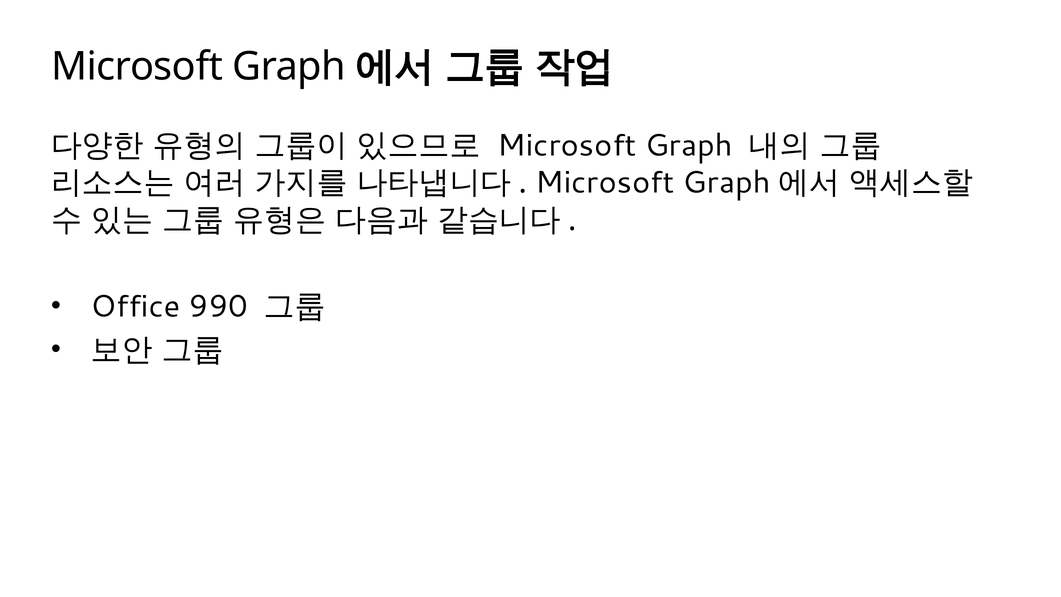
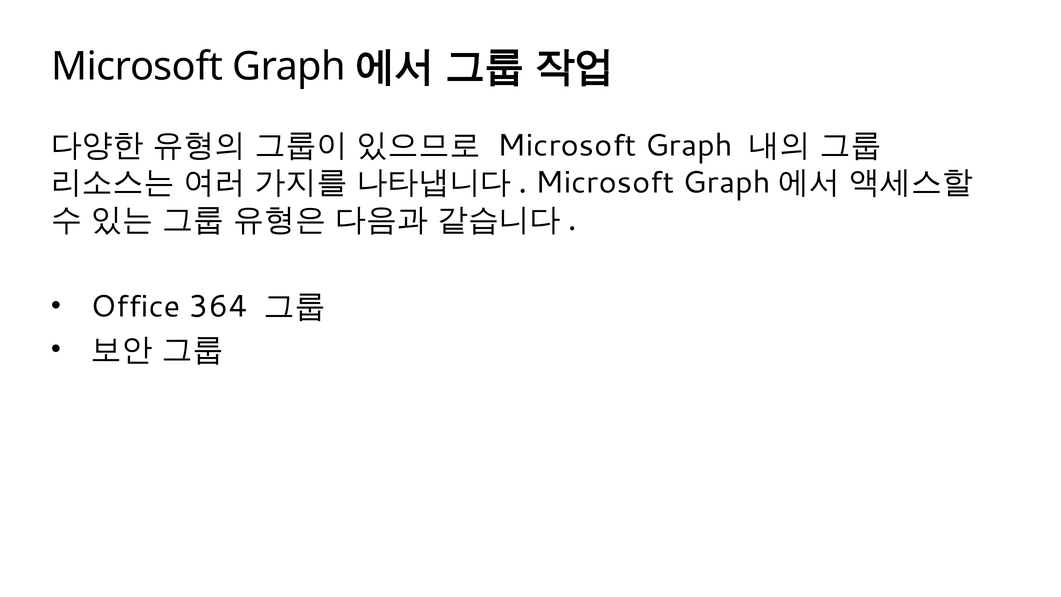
990: 990 -> 364
